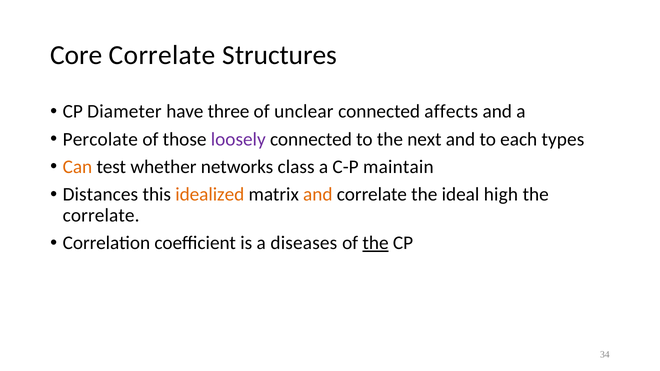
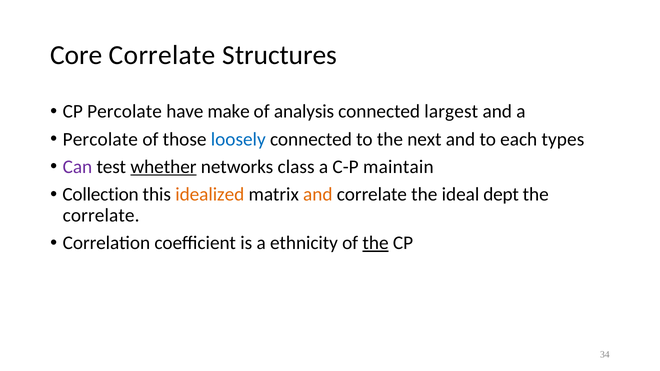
CP Diameter: Diameter -> Percolate
three: three -> make
unclear: unclear -> analysis
affects: affects -> largest
loosely colour: purple -> blue
Can colour: orange -> purple
whether underline: none -> present
Distances: Distances -> Collection
high: high -> dept
diseases: diseases -> ethnicity
